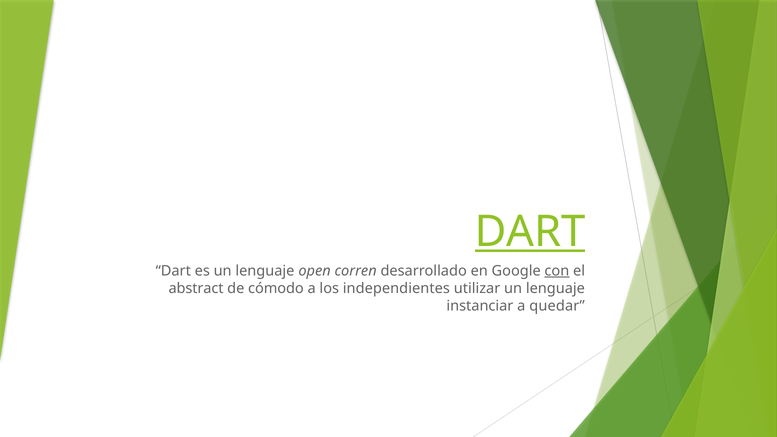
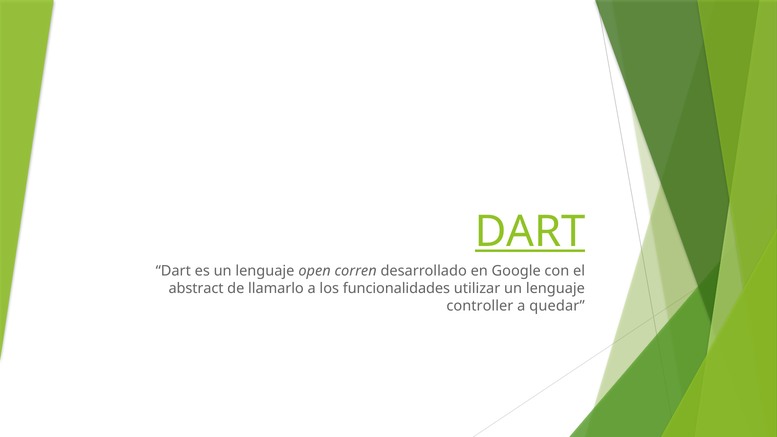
con underline: present -> none
cómodo: cómodo -> llamarlo
independientes: independientes -> funcionalidades
instanciar: instanciar -> controller
